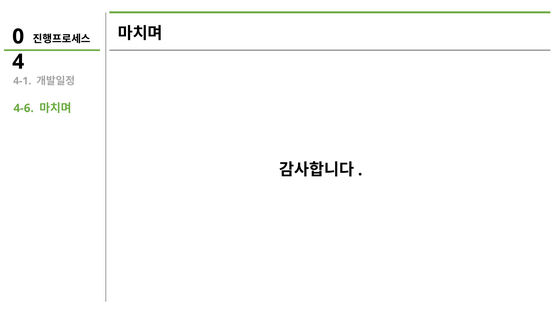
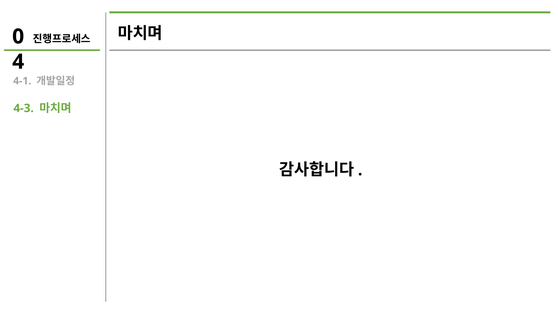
4-6: 4-6 -> 4-3
